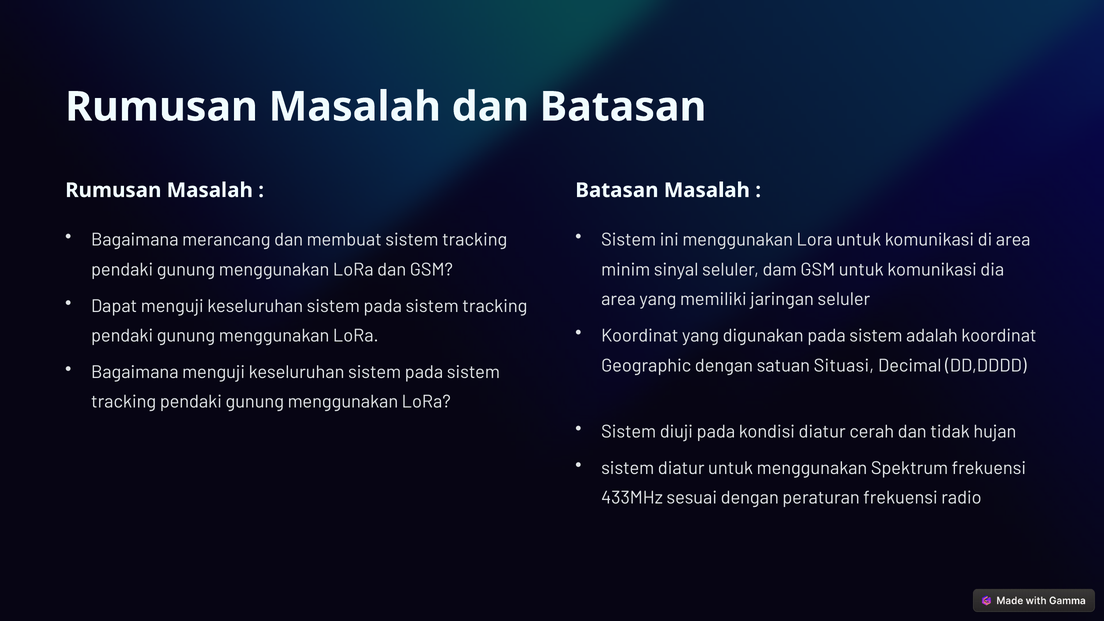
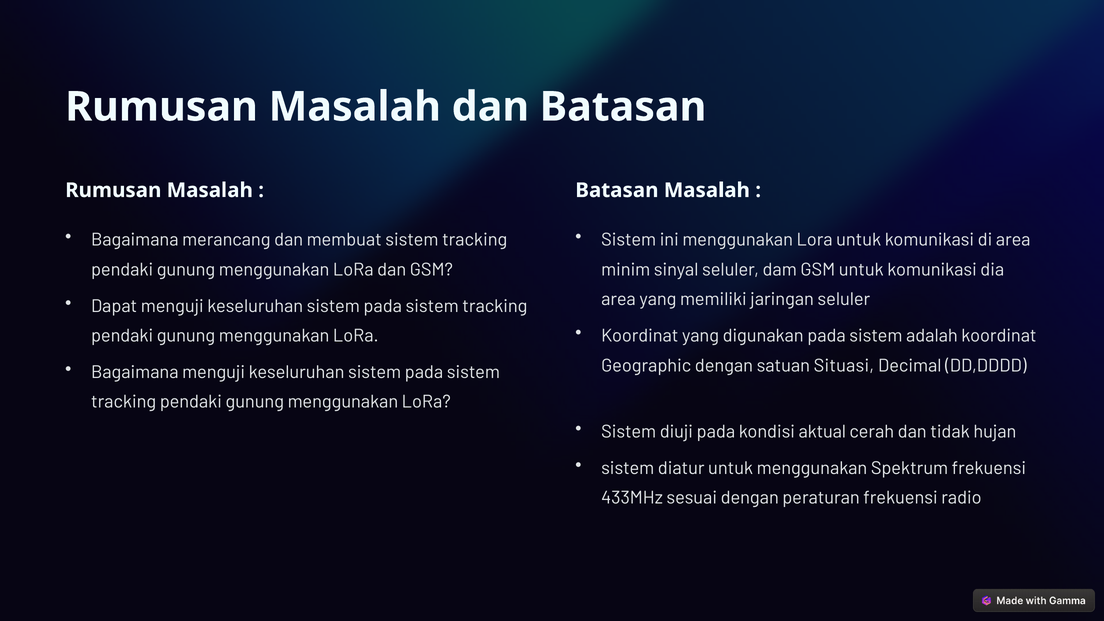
kondisi diatur: diatur -> aktual
